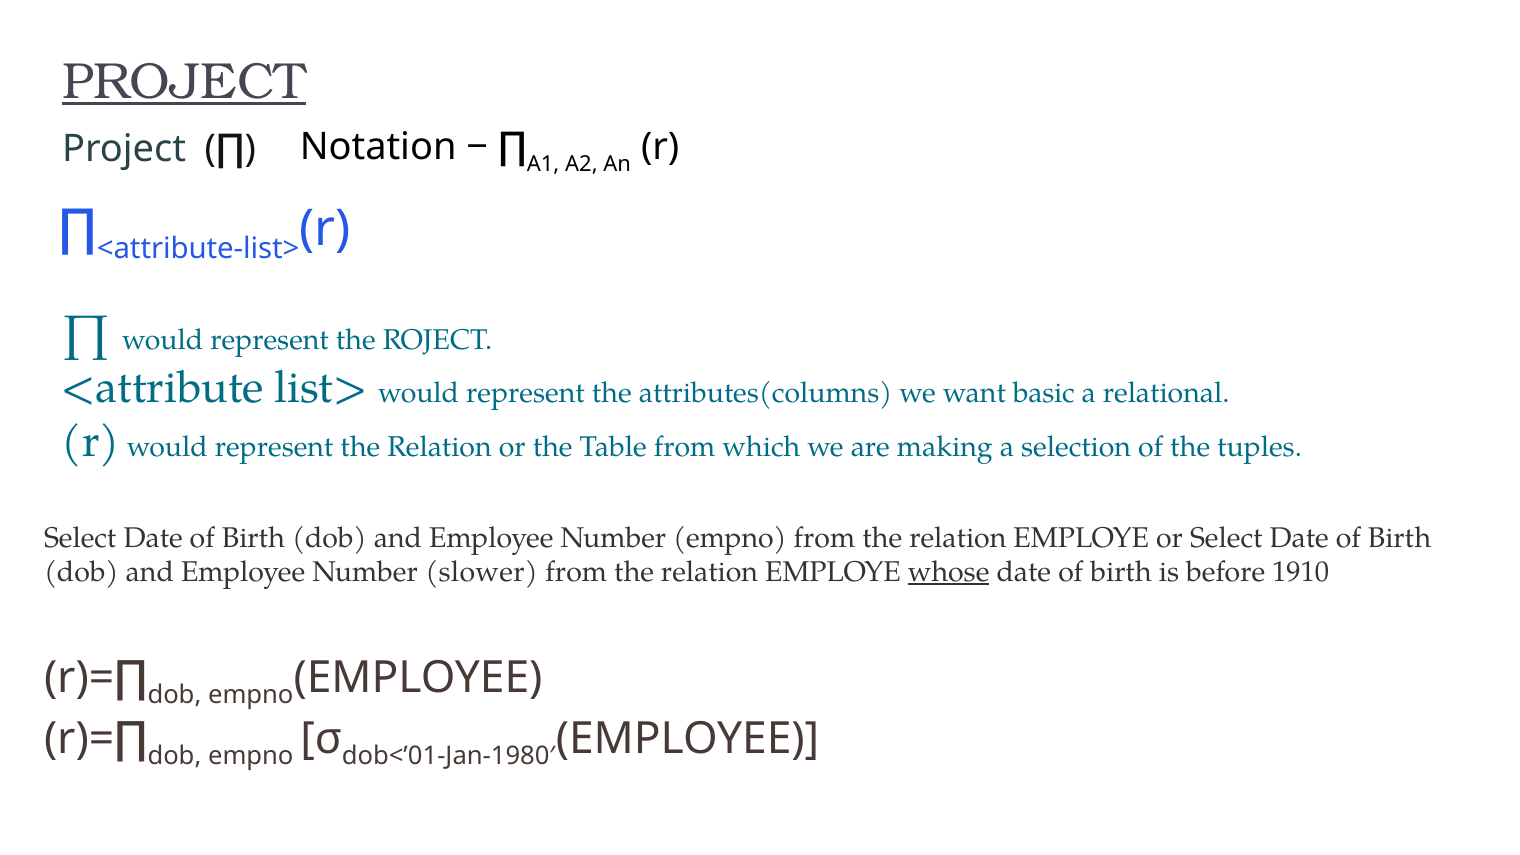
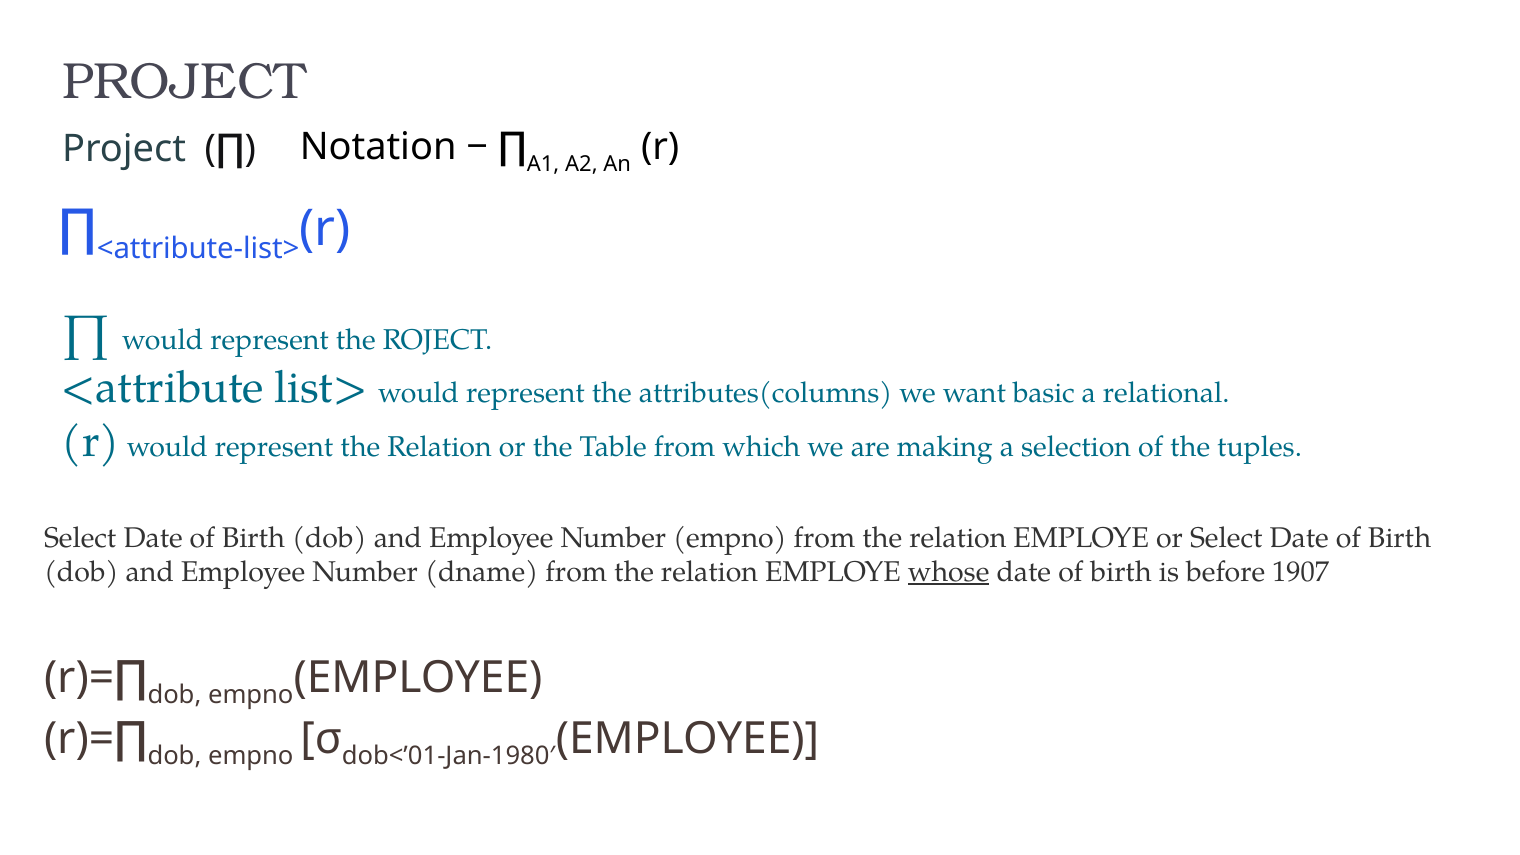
PROJECT at (184, 81) underline: present -> none
slower: slower -> dname
1910: 1910 -> 1907
